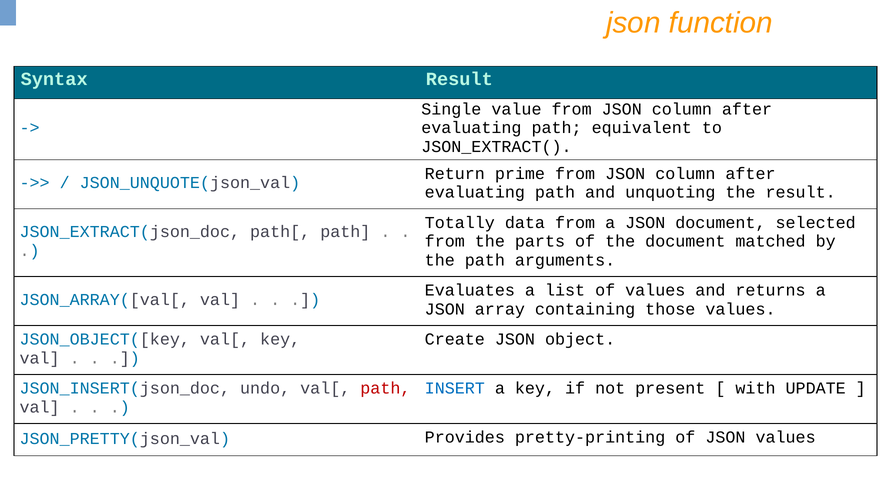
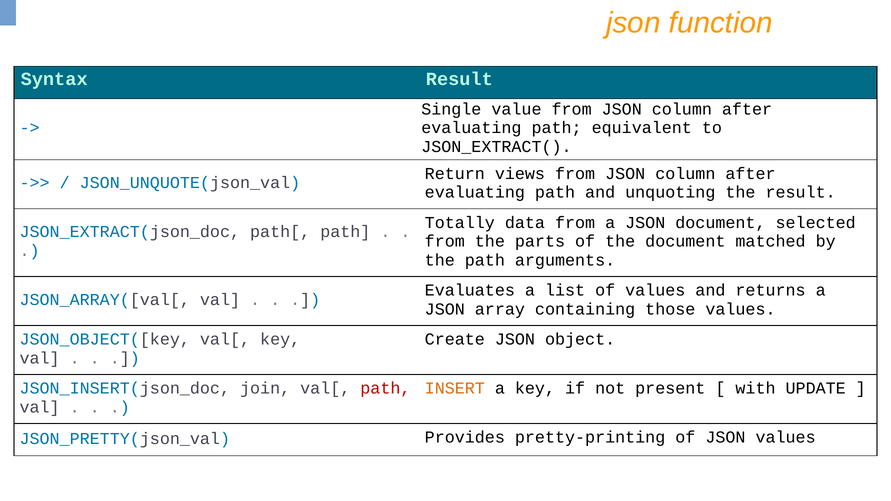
prime: prime -> views
undo: undo -> join
INSERT colour: blue -> orange
